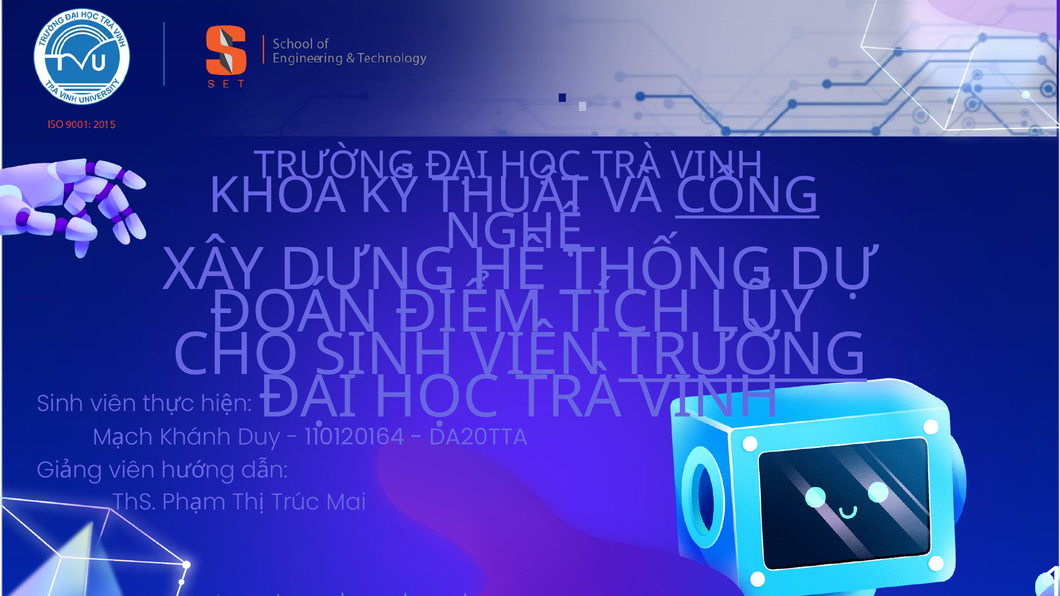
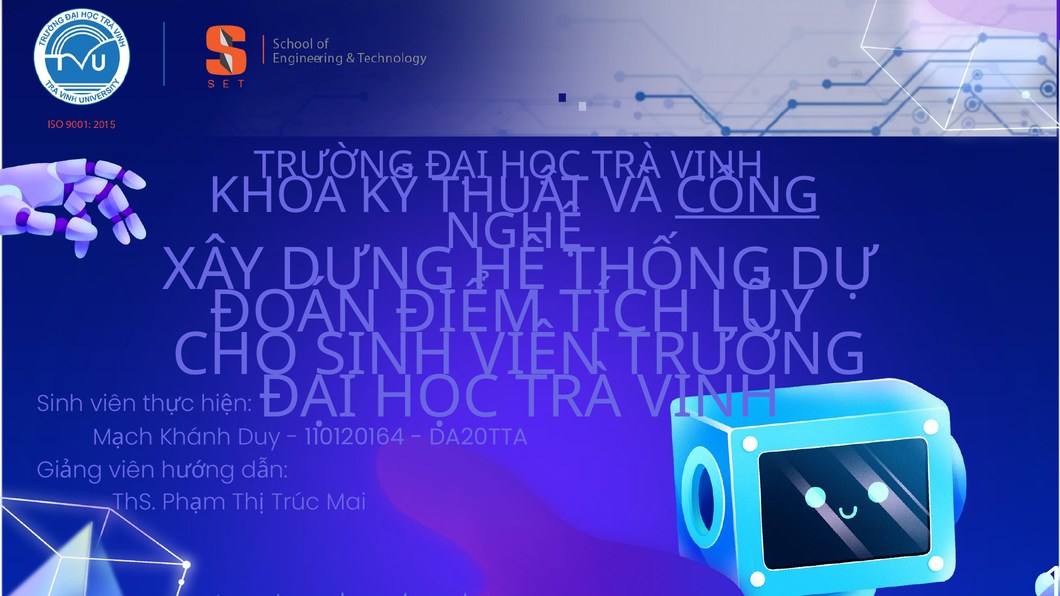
TRƯỜNG at (743, 355) underline: present -> none
